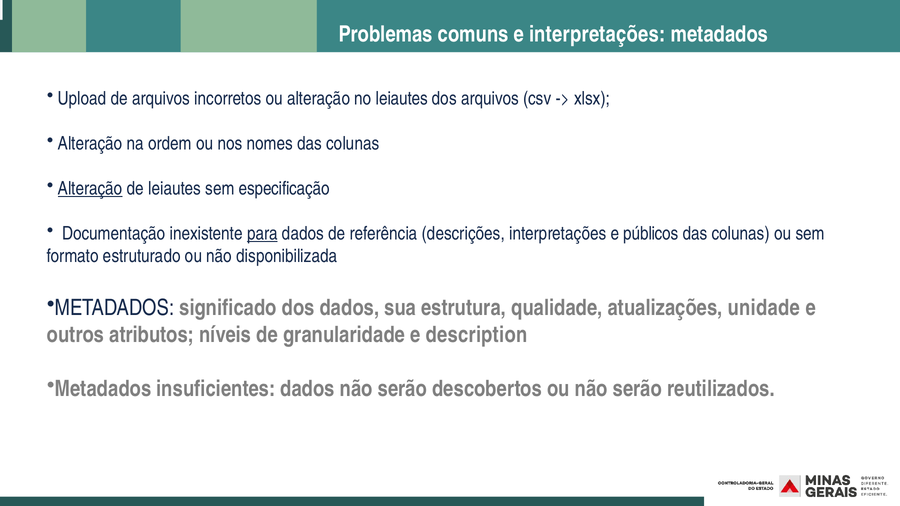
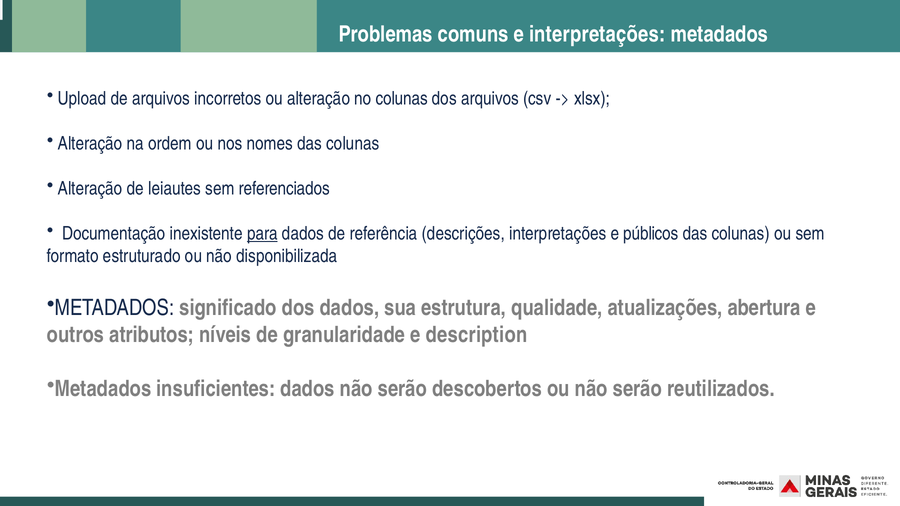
no leiautes: leiautes -> colunas
Alteração at (90, 189) underline: present -> none
especificação: especificação -> referenciados
unidade: unidade -> abertura
